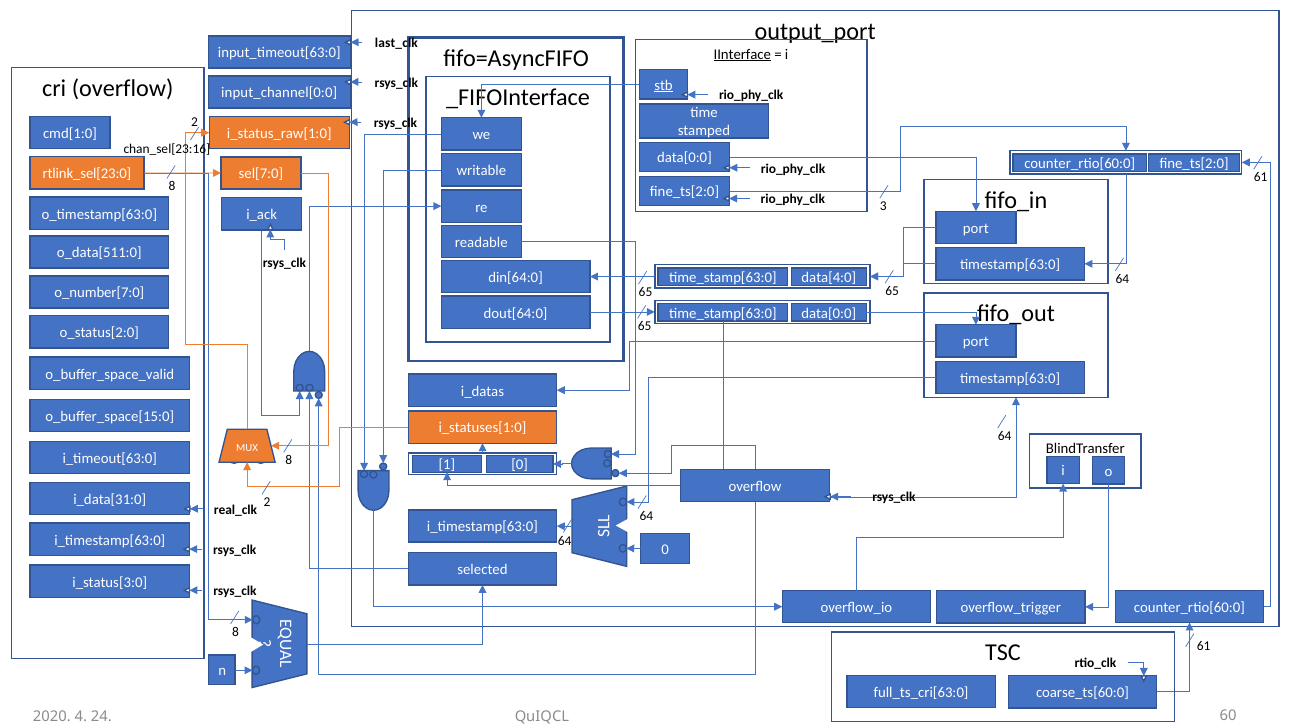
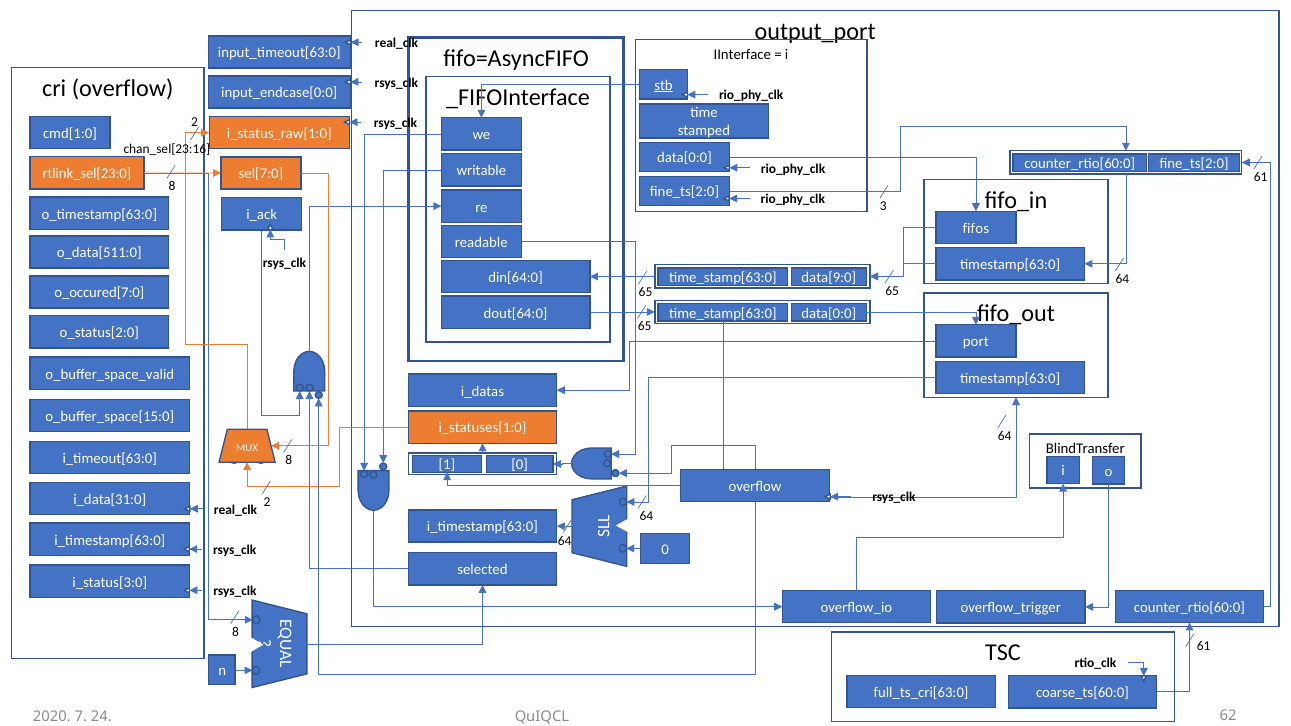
last_clk at (396, 43): last_clk -> real_clk
IInterface underline: present -> none
input_channel[0:0: input_channel[0:0 -> input_endcase[0:0
port at (976, 228): port -> fifos
data[4:0: data[4:0 -> data[9:0
o_number[7:0: o_number[7:0 -> o_occured[7:0
4: 4 -> 7
60: 60 -> 62
